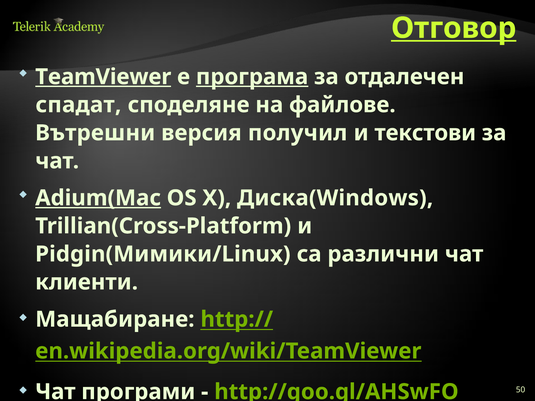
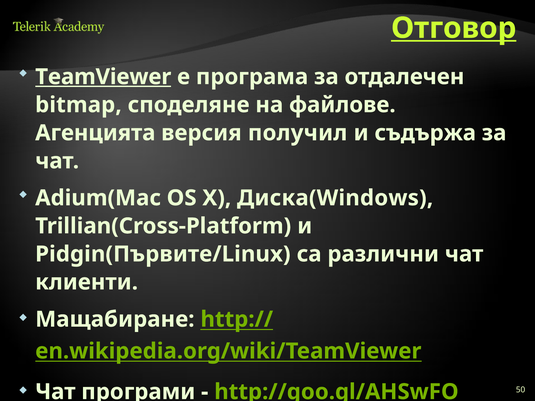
програма underline: present -> none
спадат: спадат -> bitmap
Вътрешни: Вътрешни -> Агенцията
текстови: текстови -> съдържа
Adium(Mac underline: present -> none
Pidgin(Мимики/Linux: Pidgin(Мимики/Linux -> Pidgin(Първите/Linux
